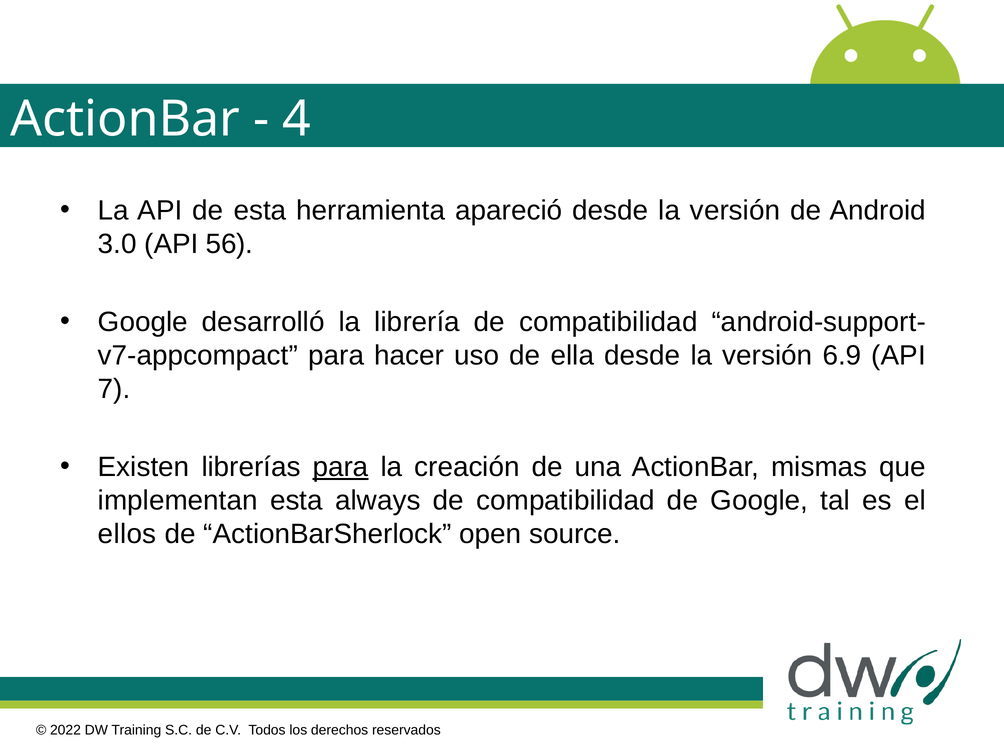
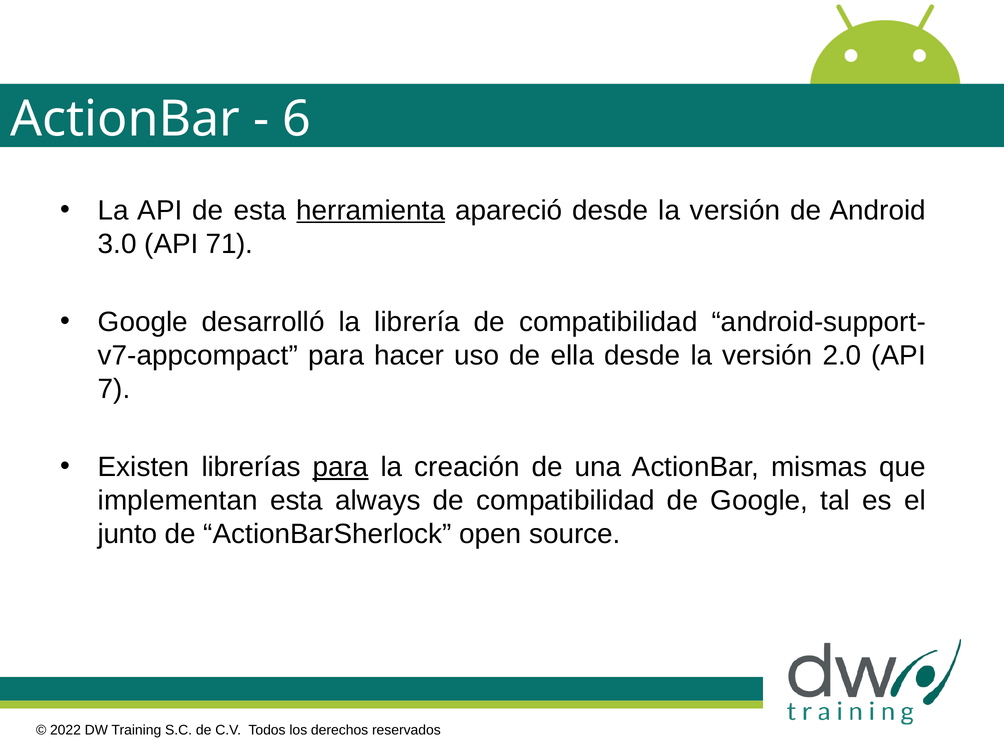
4: 4 -> 6
herramienta underline: none -> present
56: 56 -> 71
6.9: 6.9 -> 2.0
ellos: ellos -> junto
